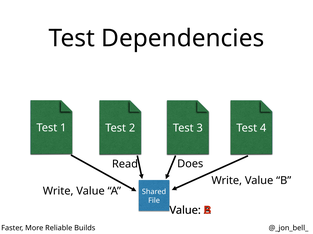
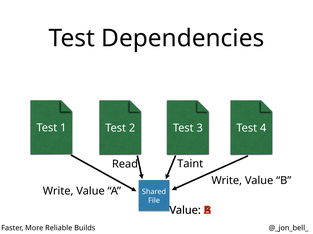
Does: Does -> Taint
